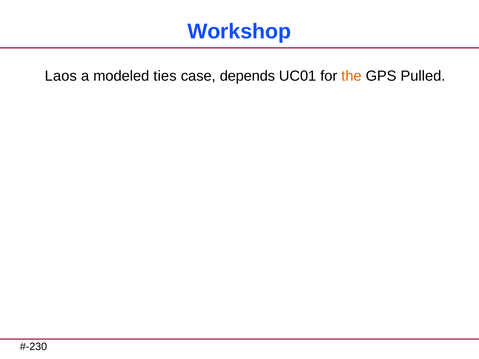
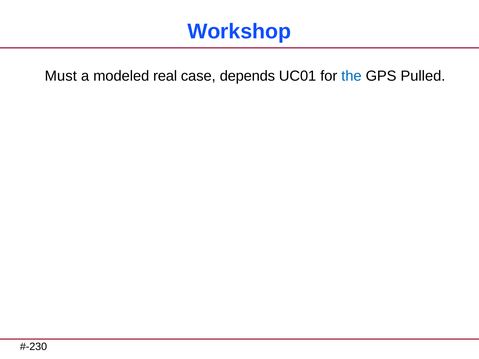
Laos: Laos -> Must
ties: ties -> real
the colour: orange -> blue
